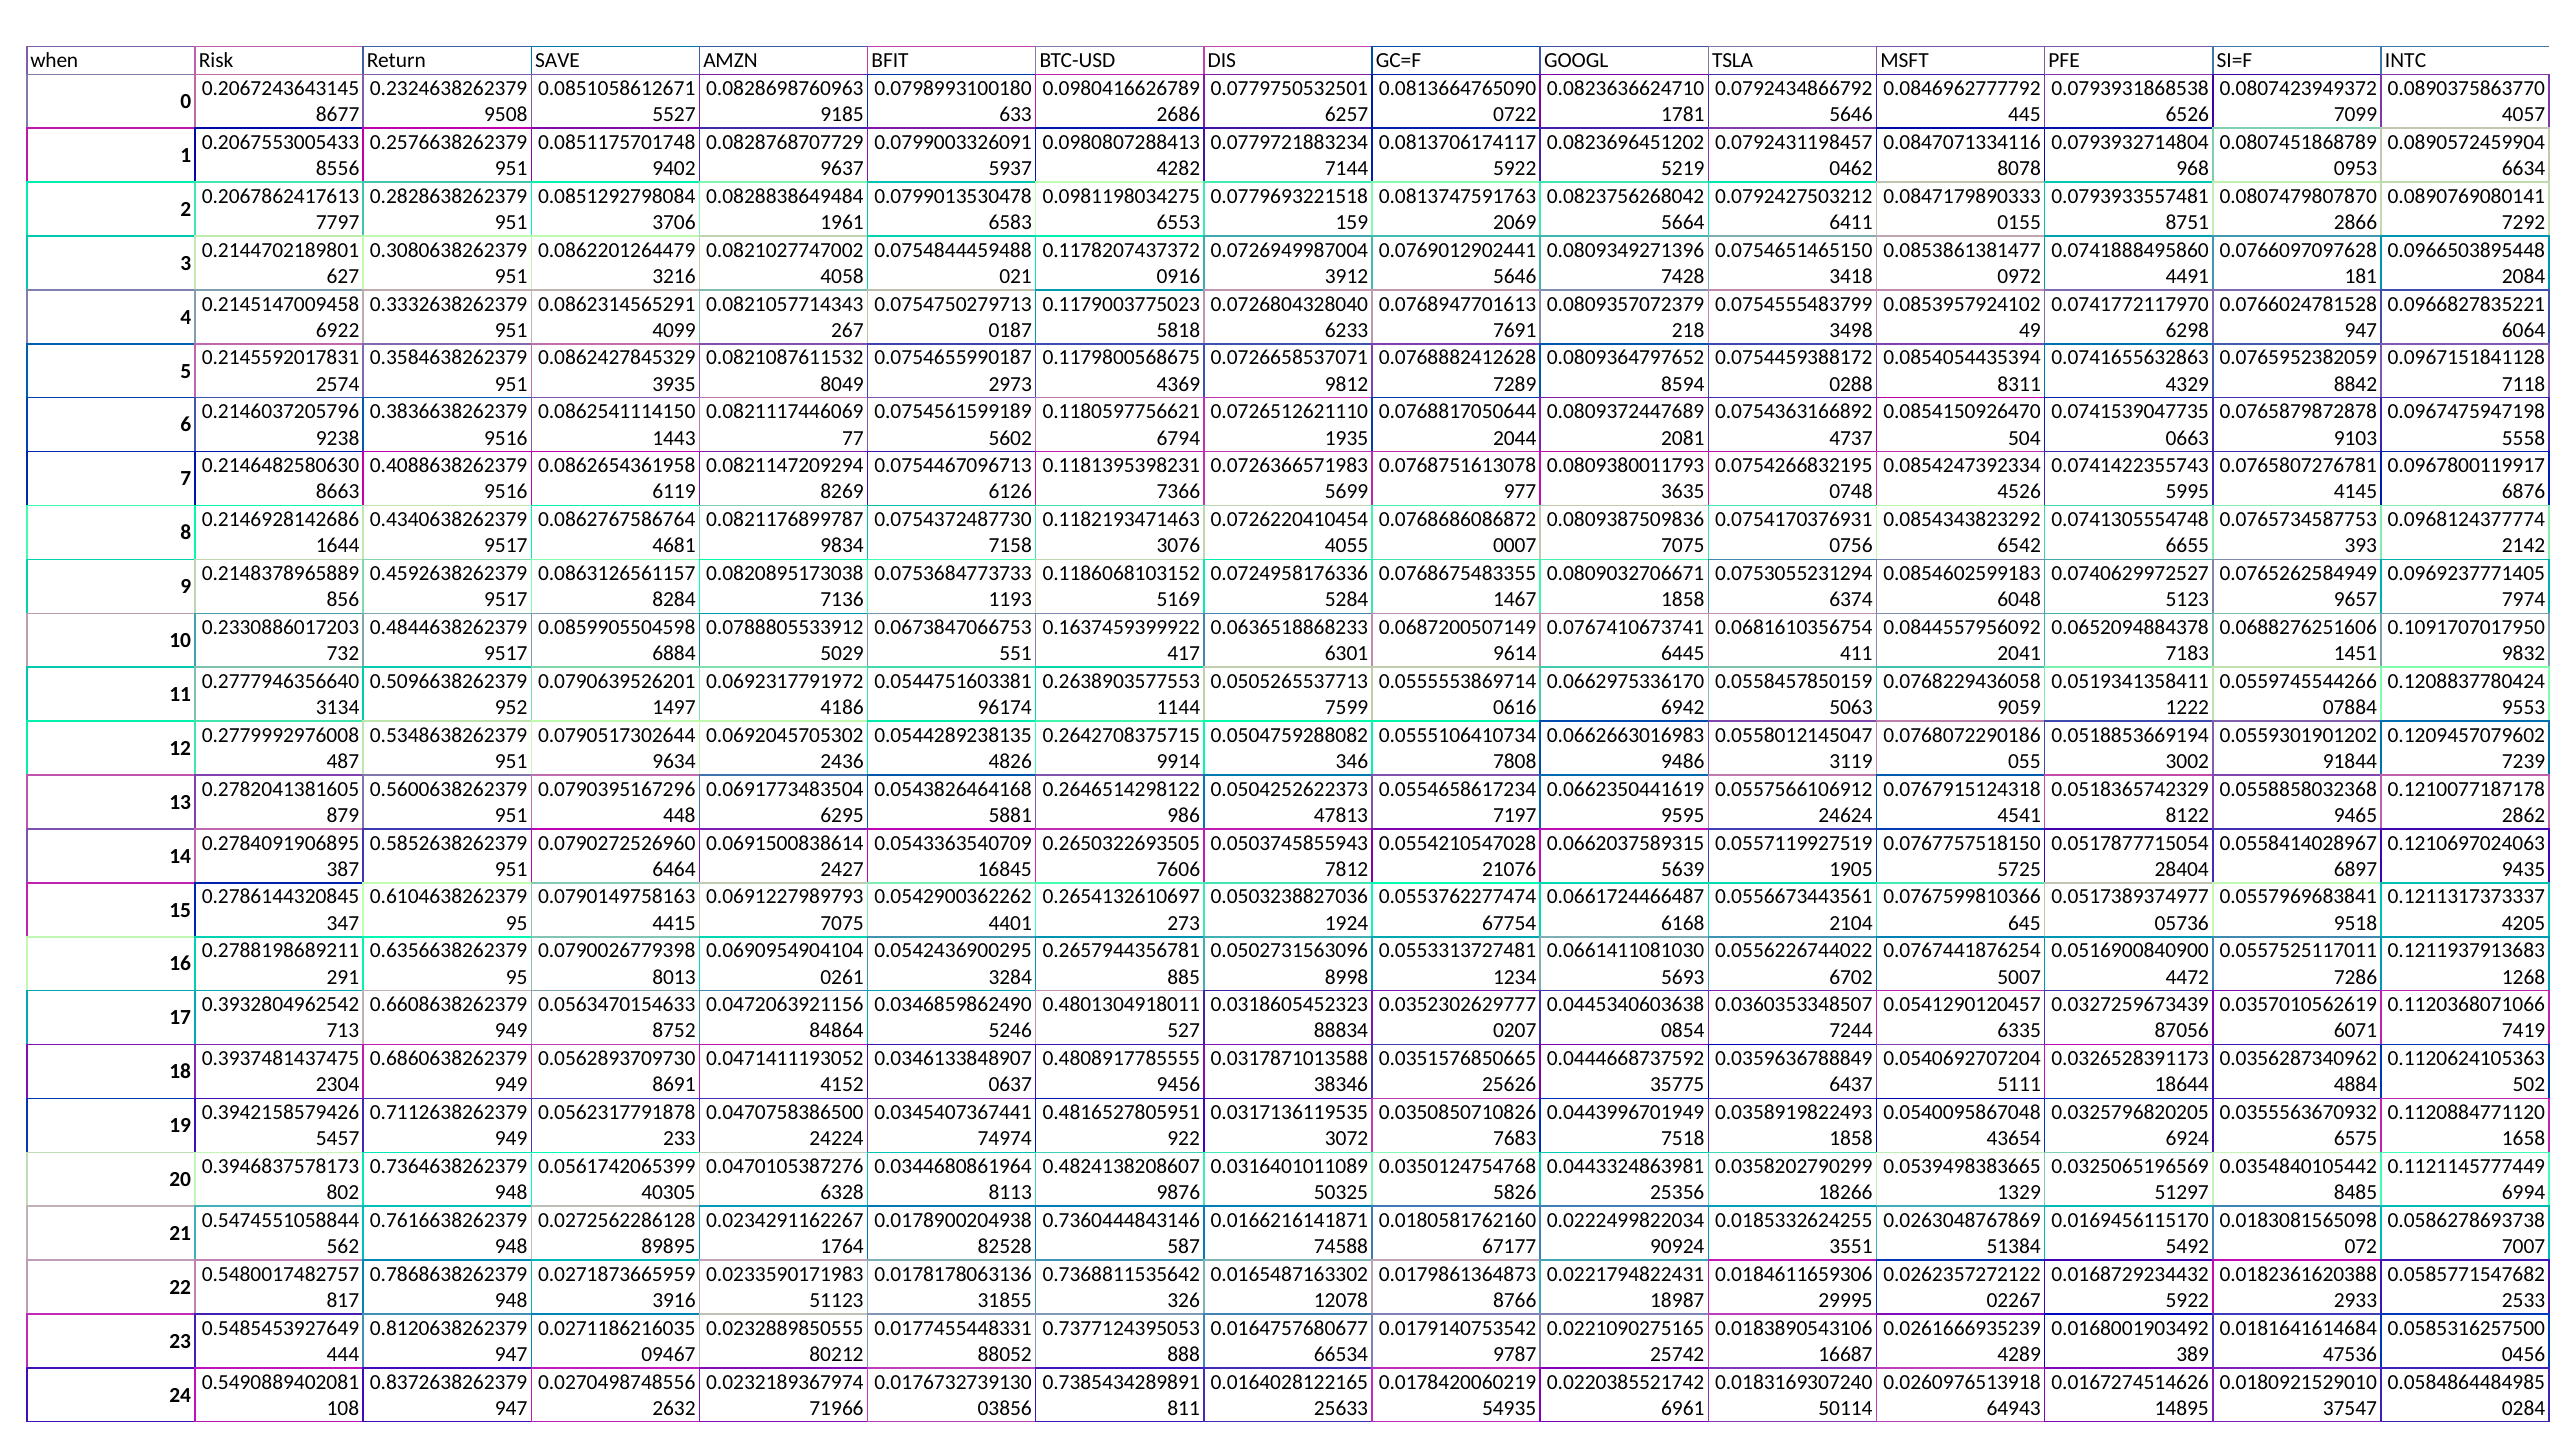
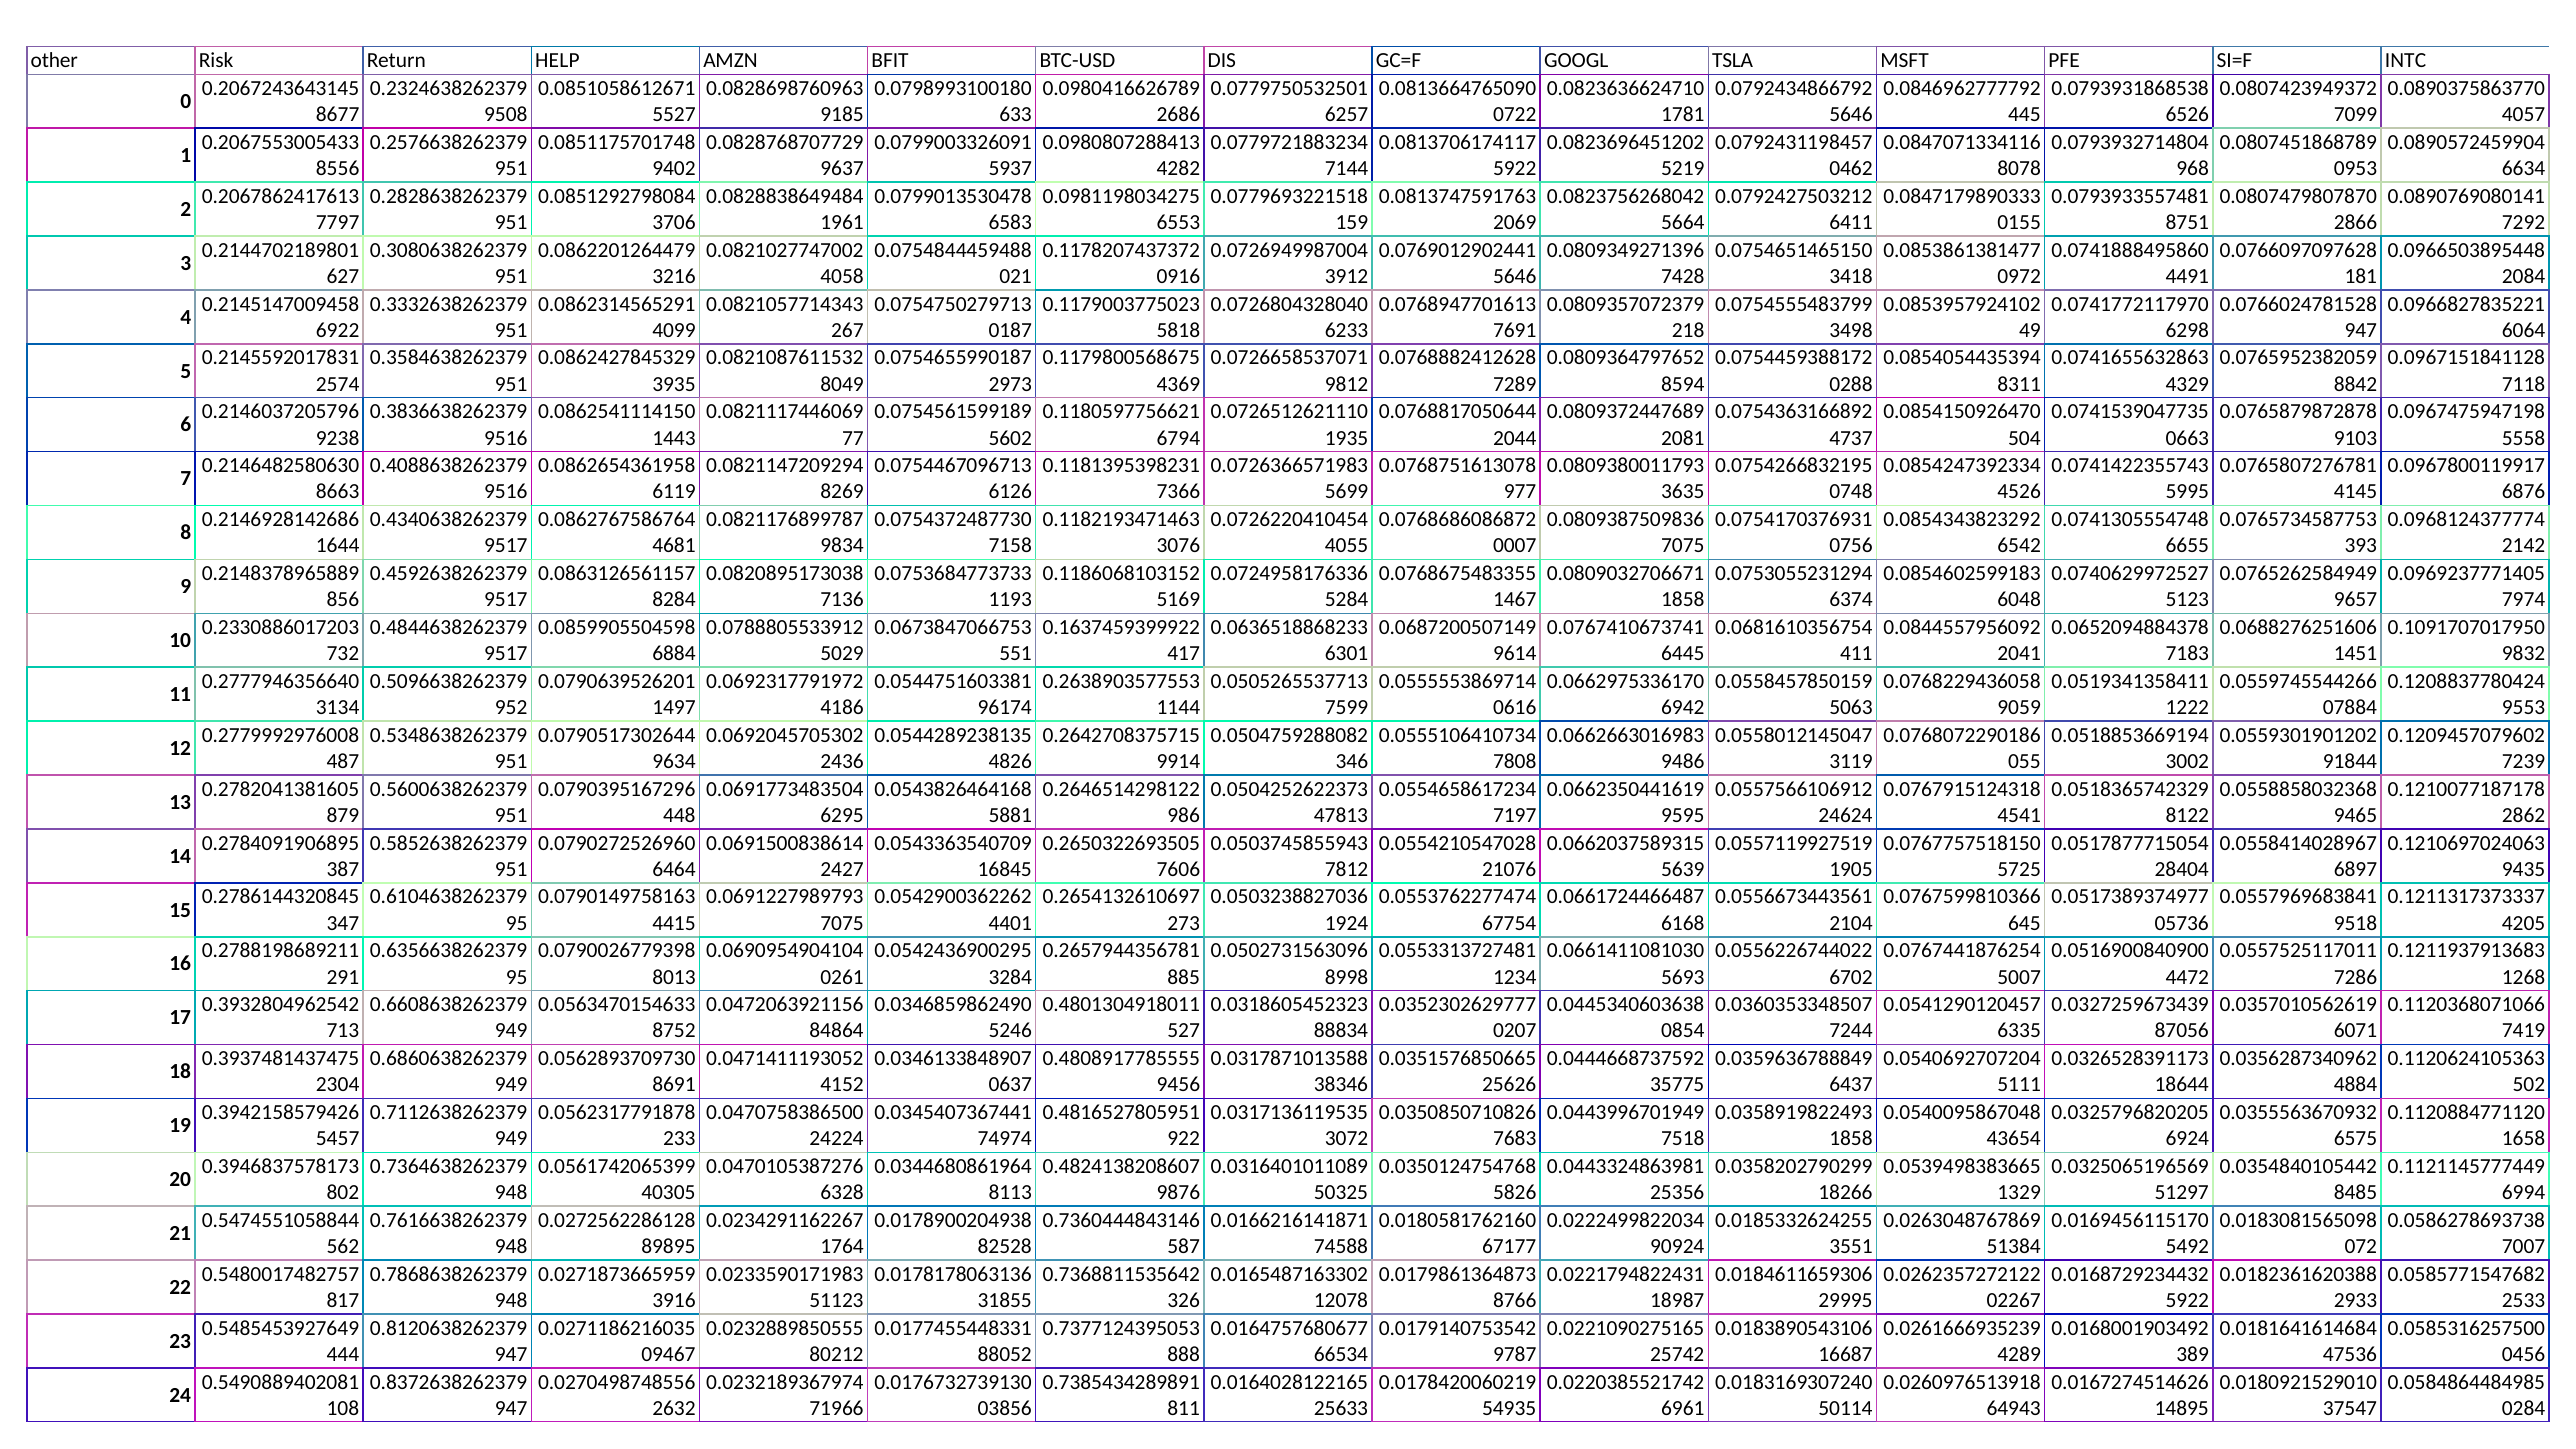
when: when -> other
SAVE: SAVE -> HELP
